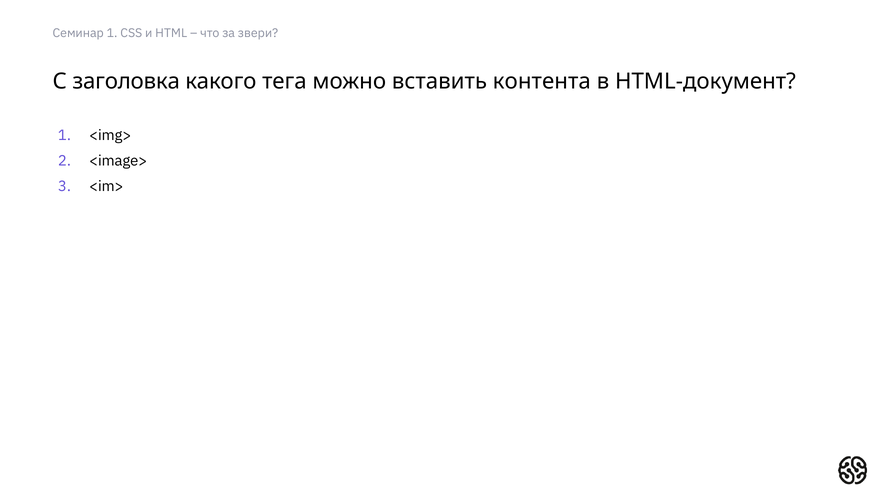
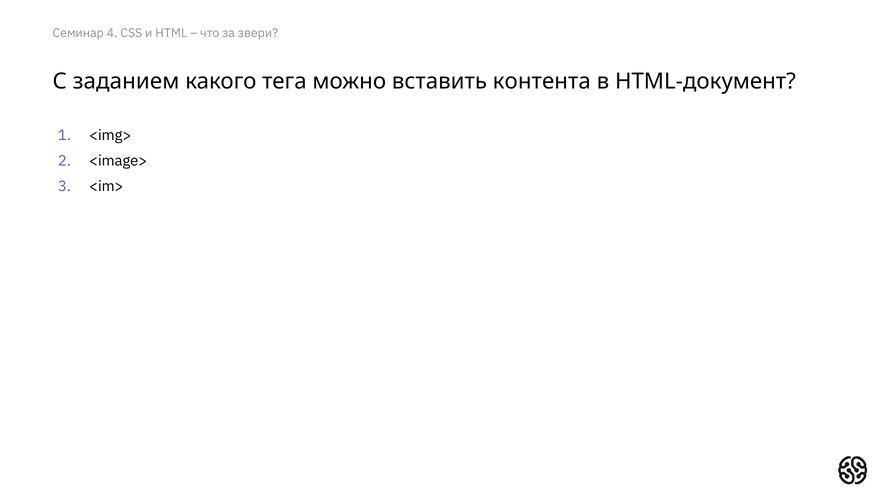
Семинар 1: 1 -> 4
заголовка: заголовка -> заданием
